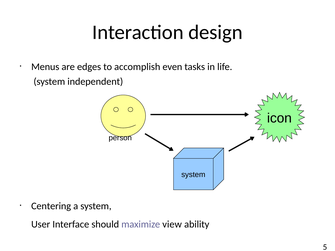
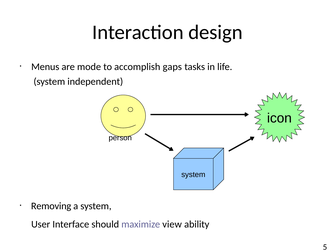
edges: edges -> mode
even: even -> gaps
Centering: Centering -> Removing
